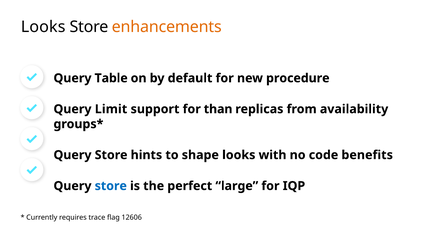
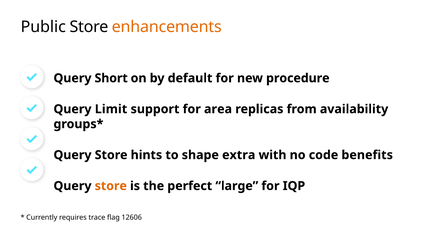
Looks at (43, 27): Looks -> Public
Table: Table -> Short
than: than -> area
shape looks: looks -> extra
store at (111, 186) colour: blue -> orange
